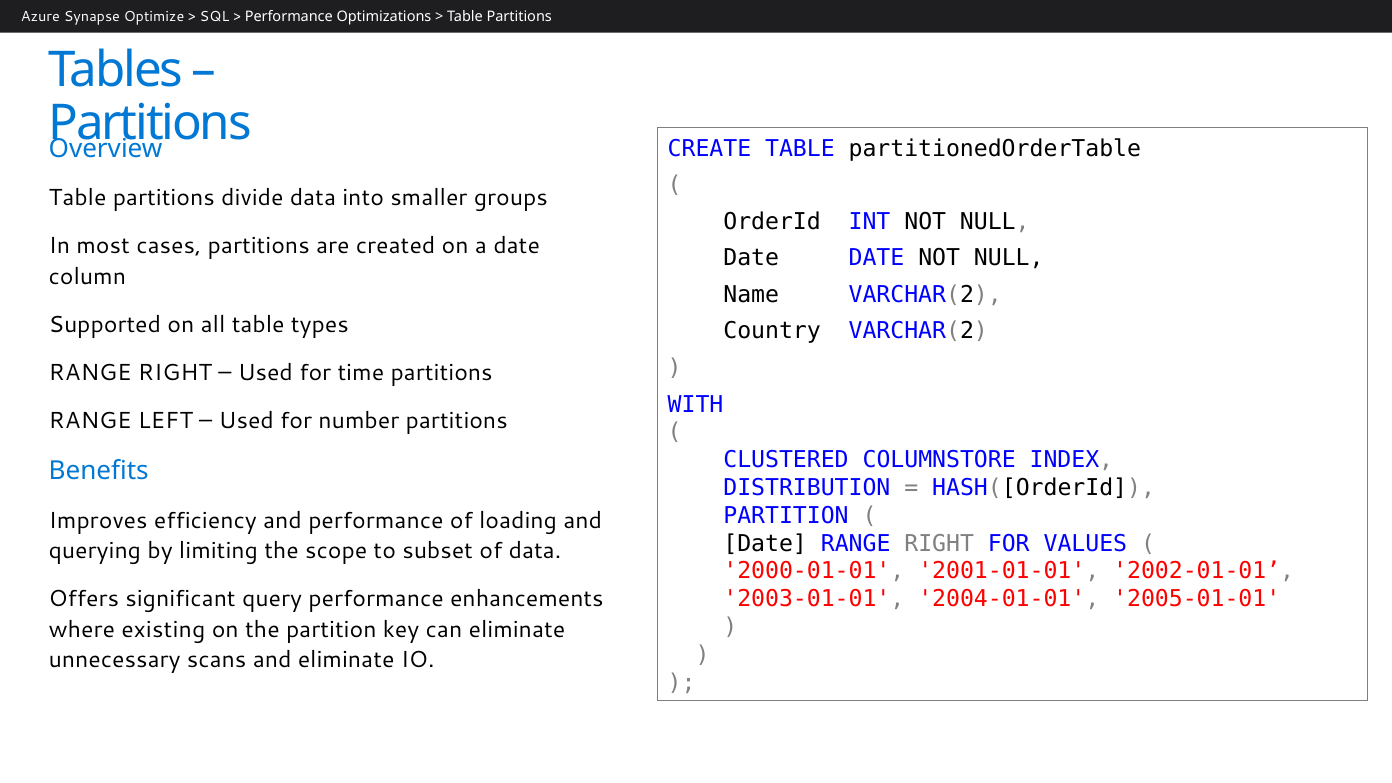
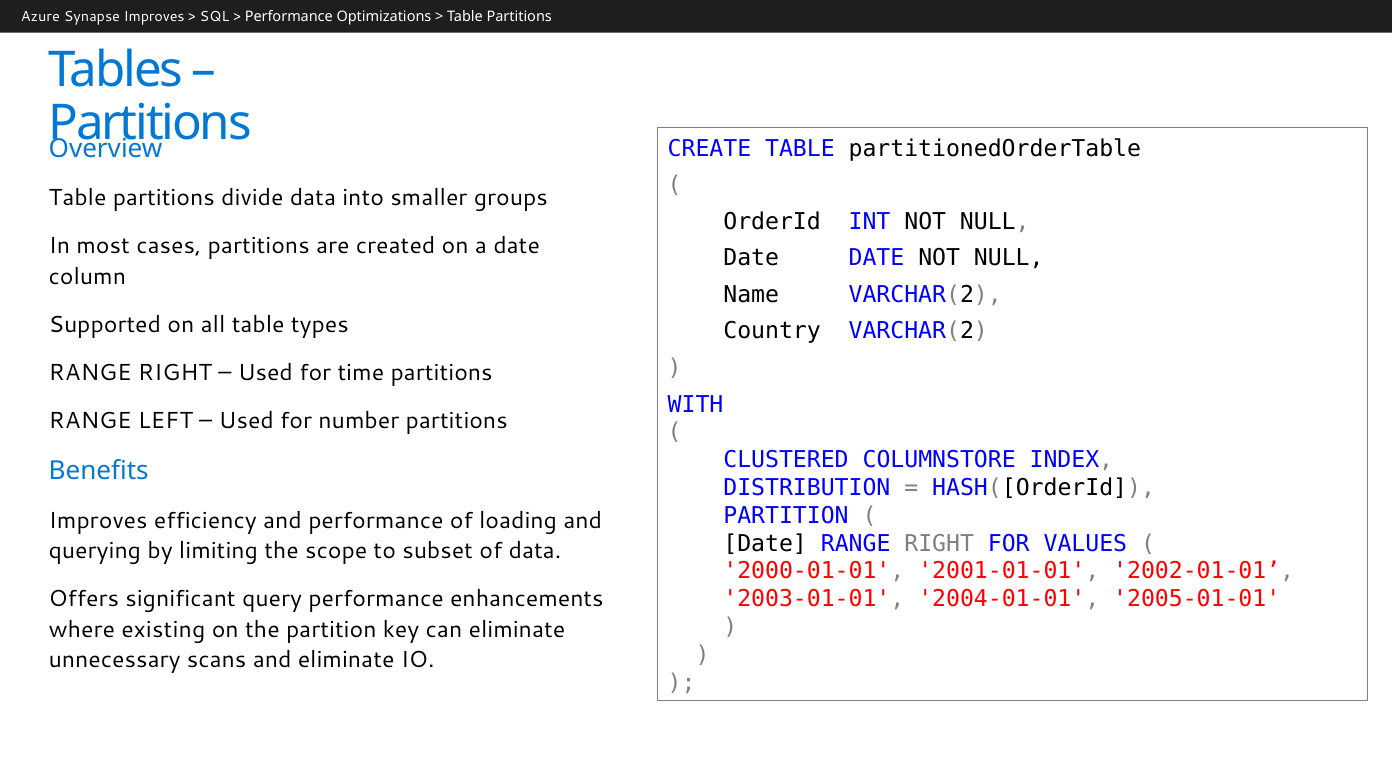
Synapse Optimize: Optimize -> Improves
